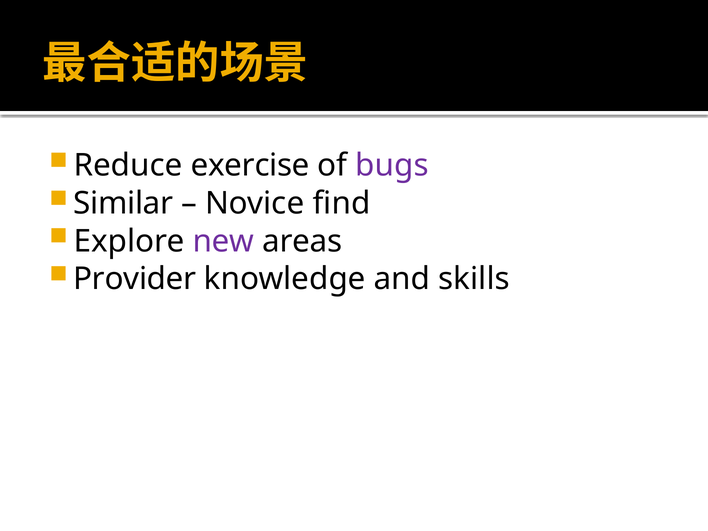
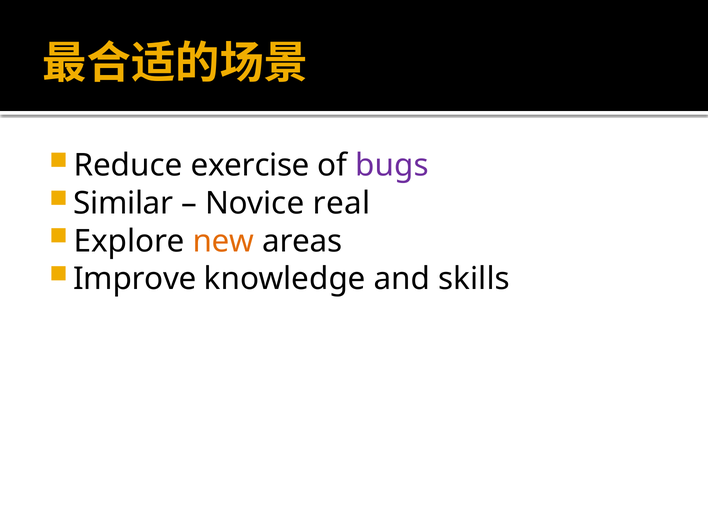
find: find -> real
new colour: purple -> orange
Provider: Provider -> Improve
